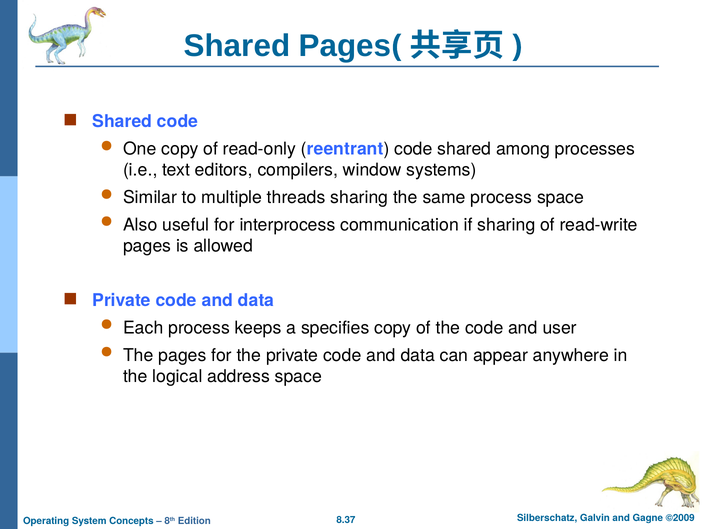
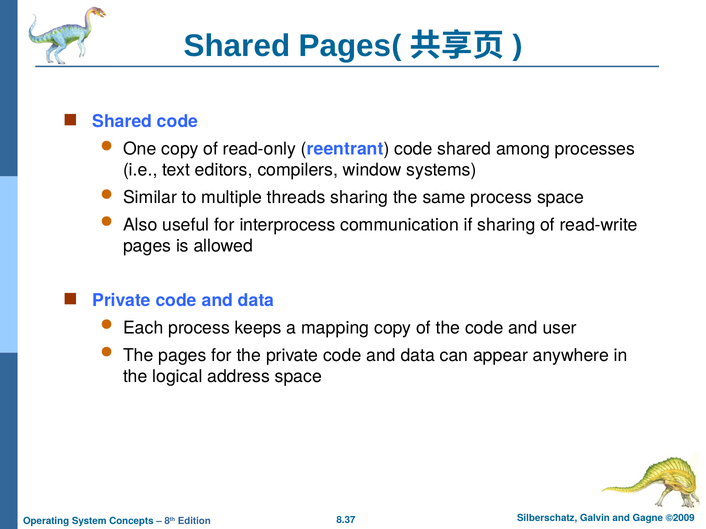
specifies: specifies -> mapping
